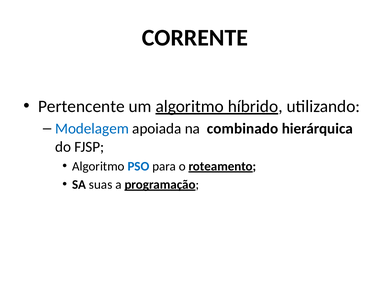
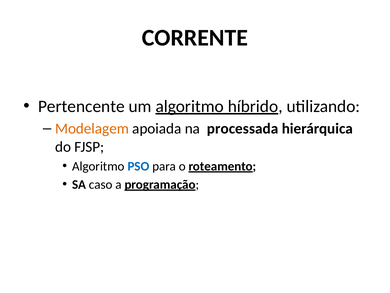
Modelagem colour: blue -> orange
combinado: combinado -> processada
suas: suas -> caso
